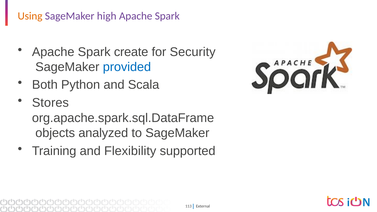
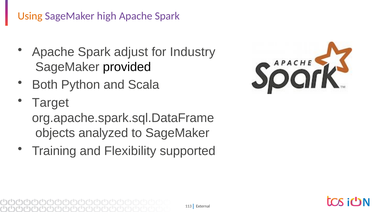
create: create -> adjust
Security: Security -> Industry
provided colour: blue -> black
Stores: Stores -> Target
